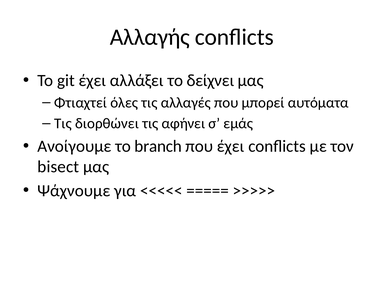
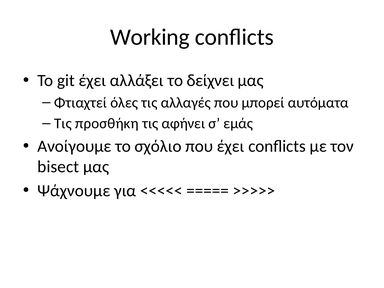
Αλλαγής: Αλλαγής -> Working
διορθώνει: διορθώνει -> προσθήκη
branch: branch -> σχόλιο
